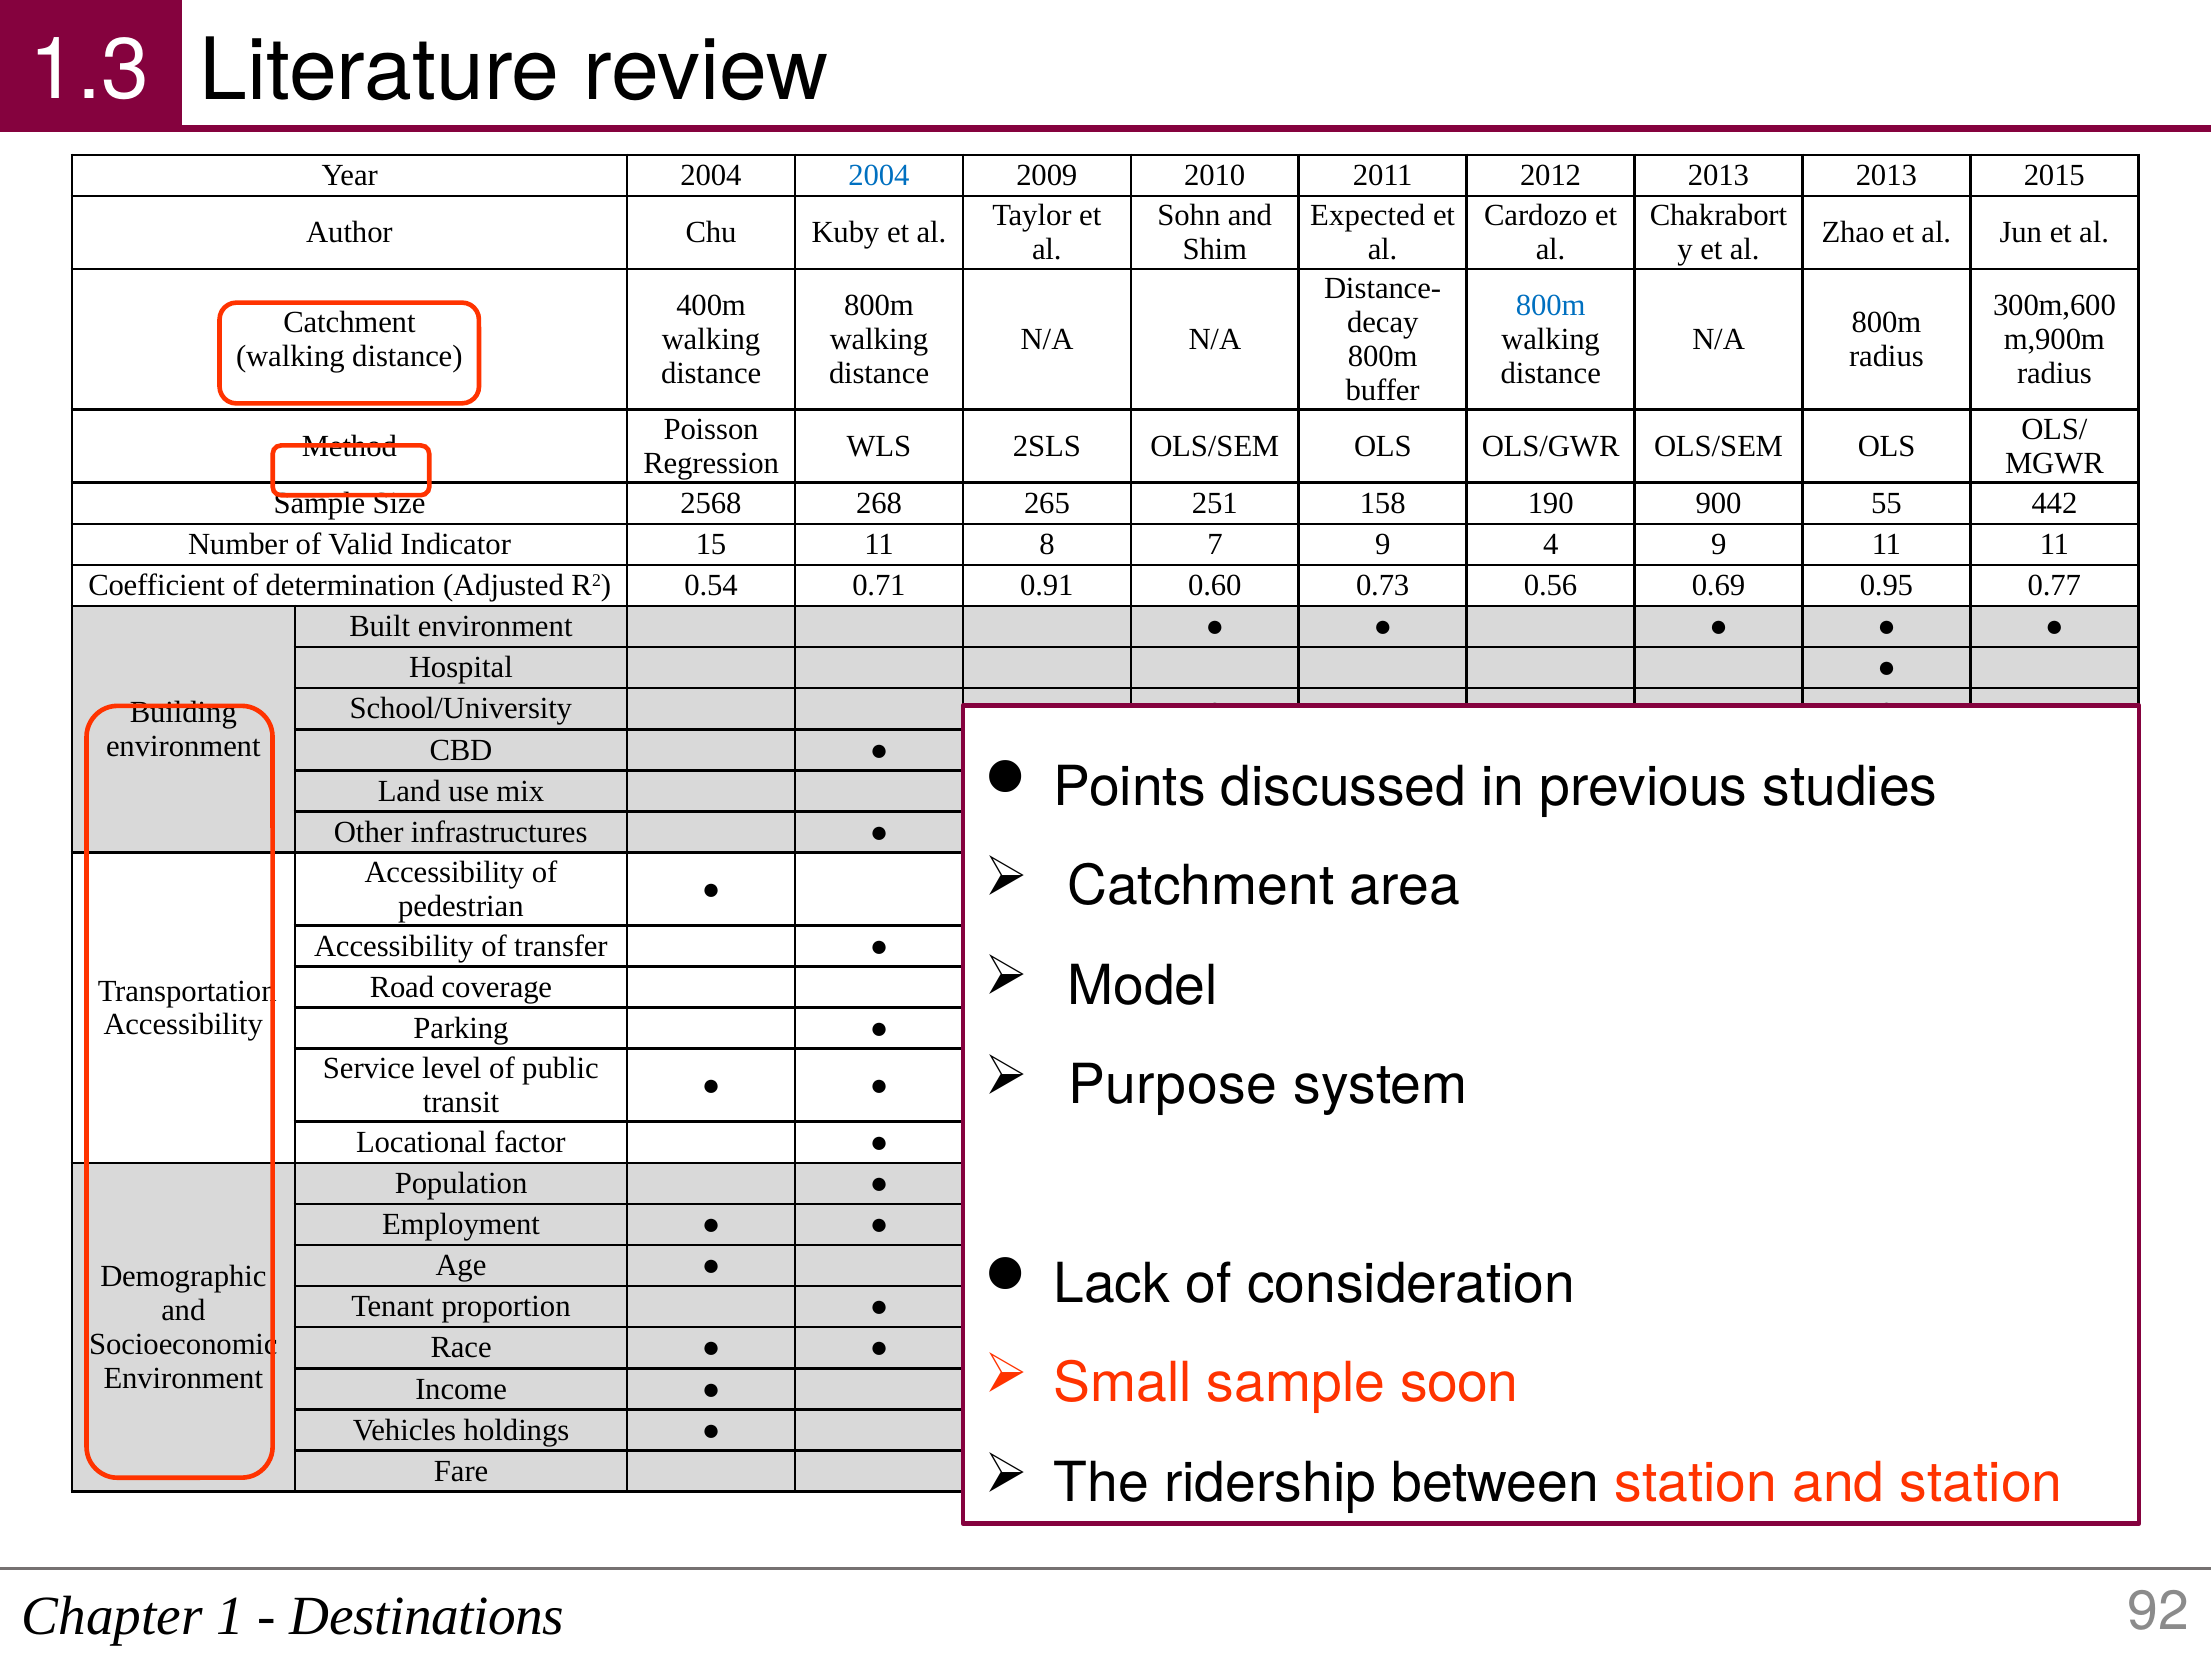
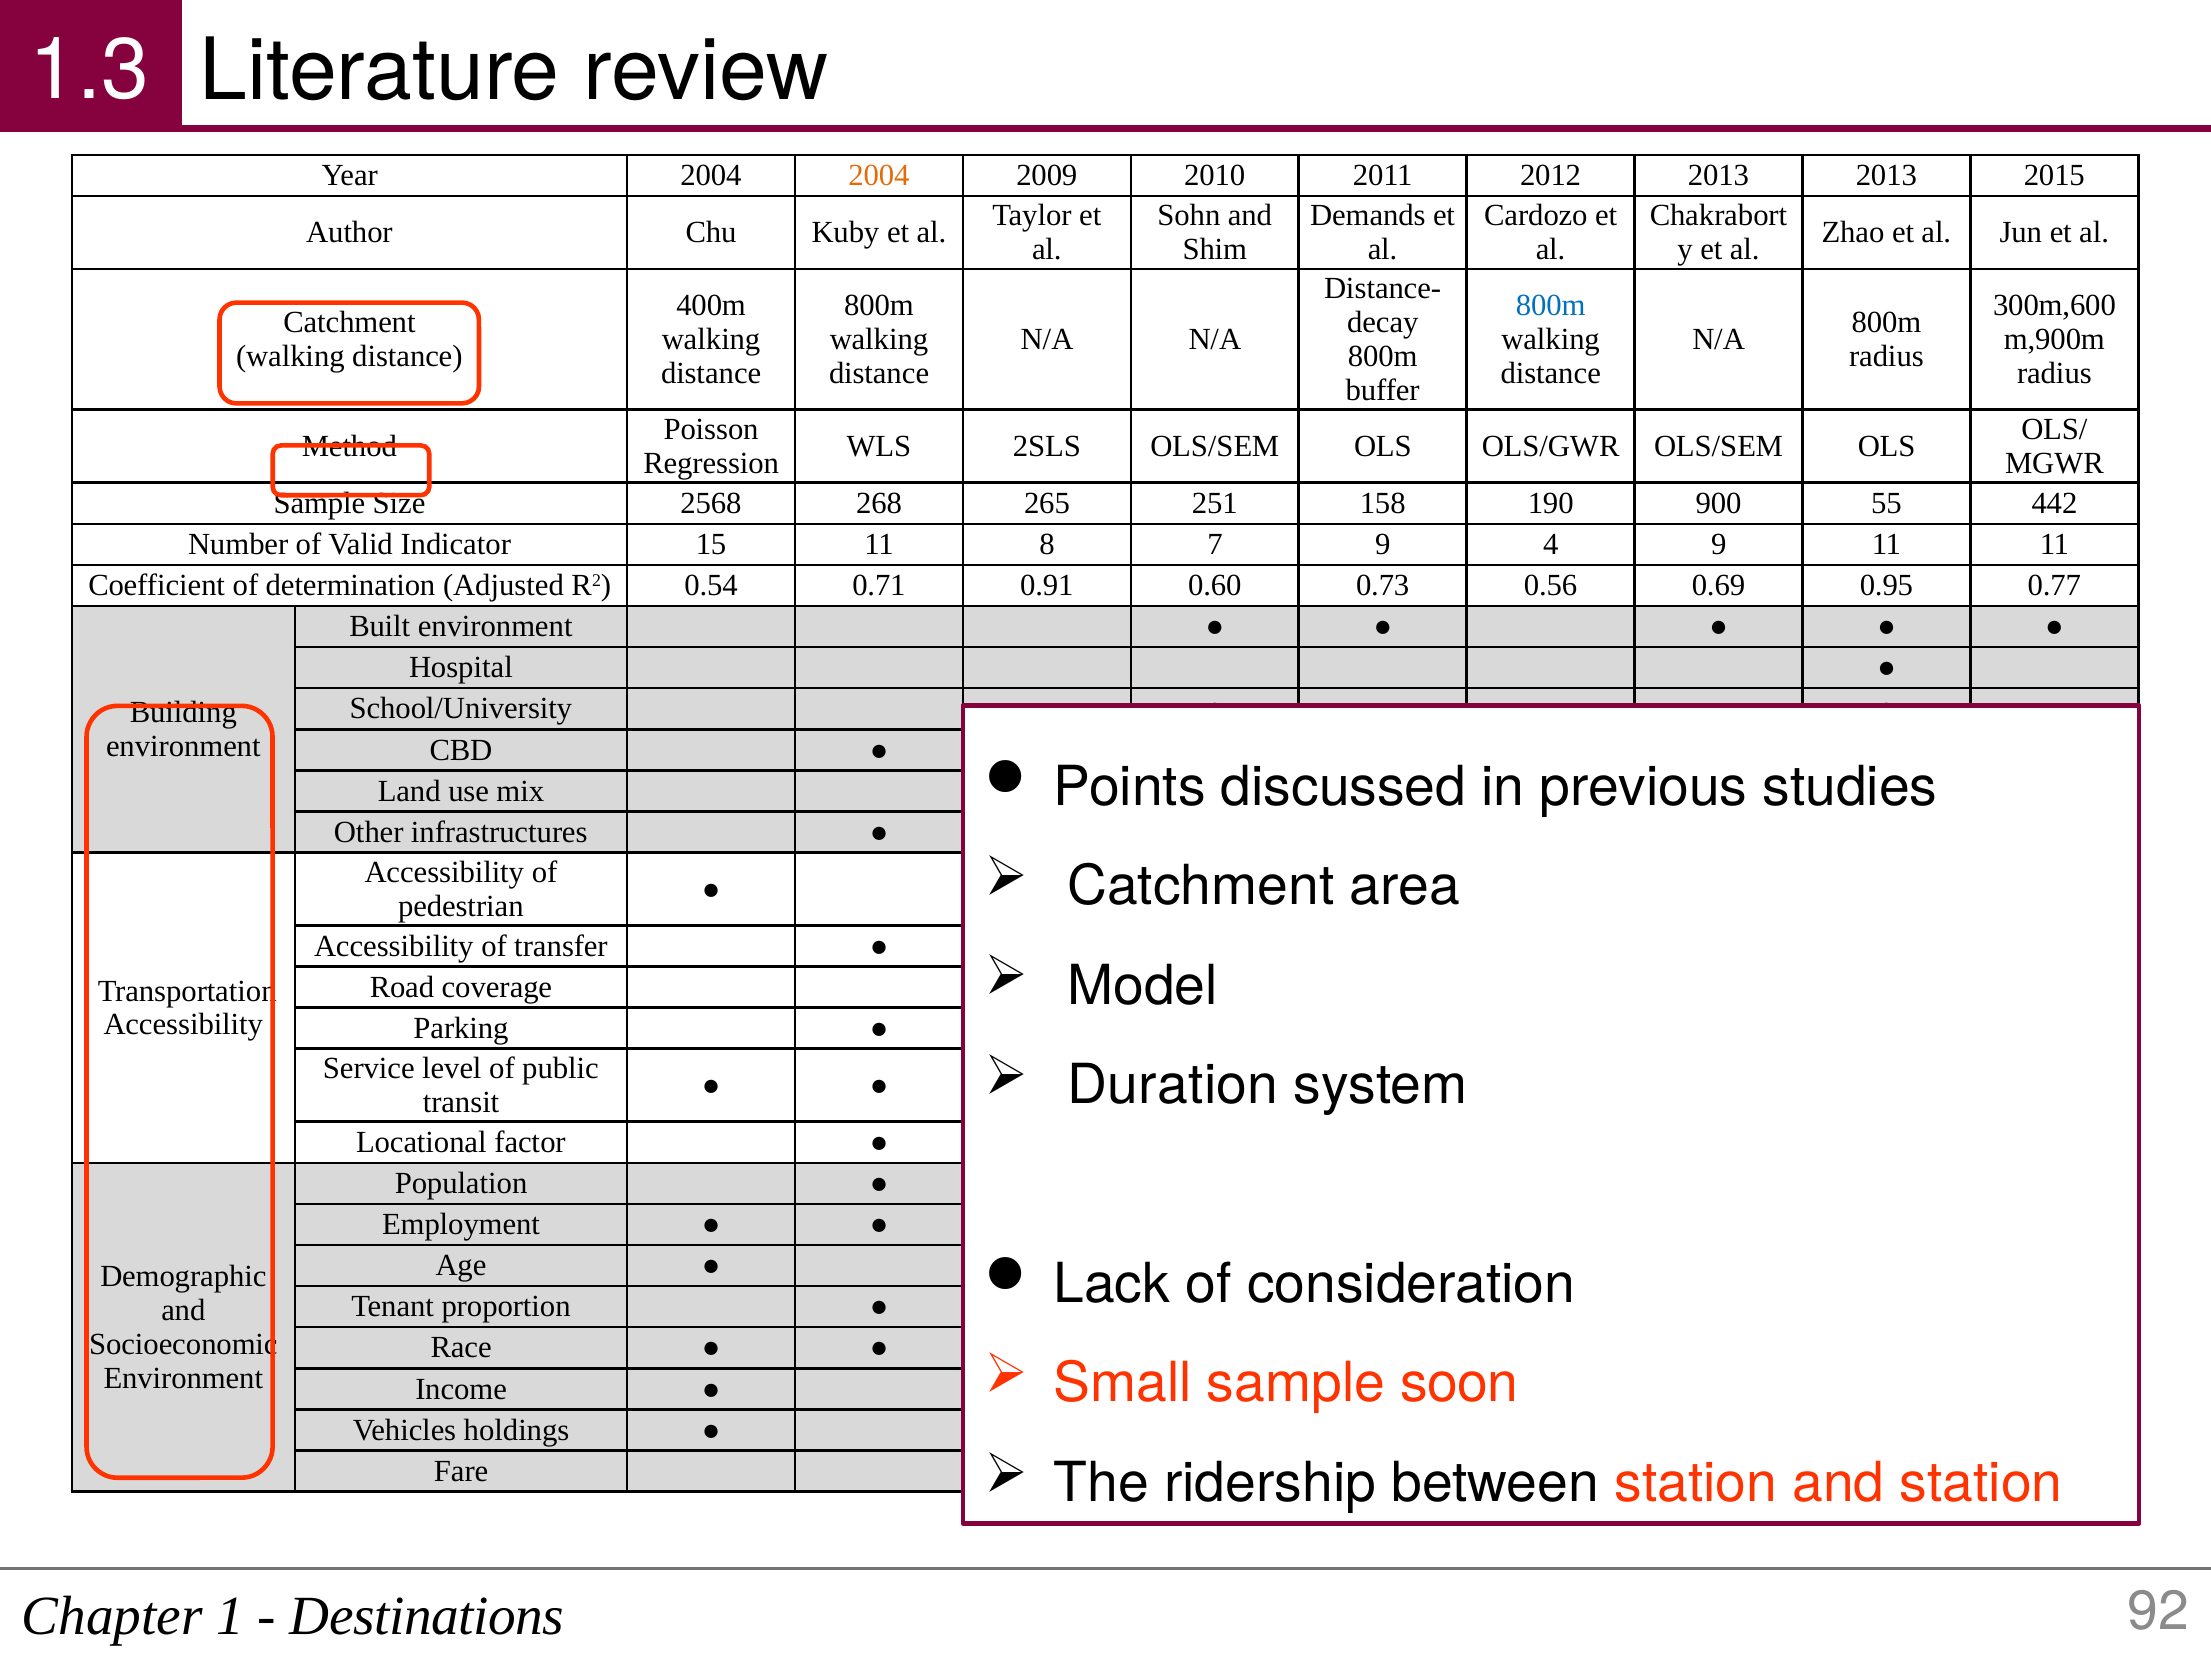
2004 at (879, 176) colour: blue -> orange
Expected: Expected -> Demands
Purpose: Purpose -> Duration
